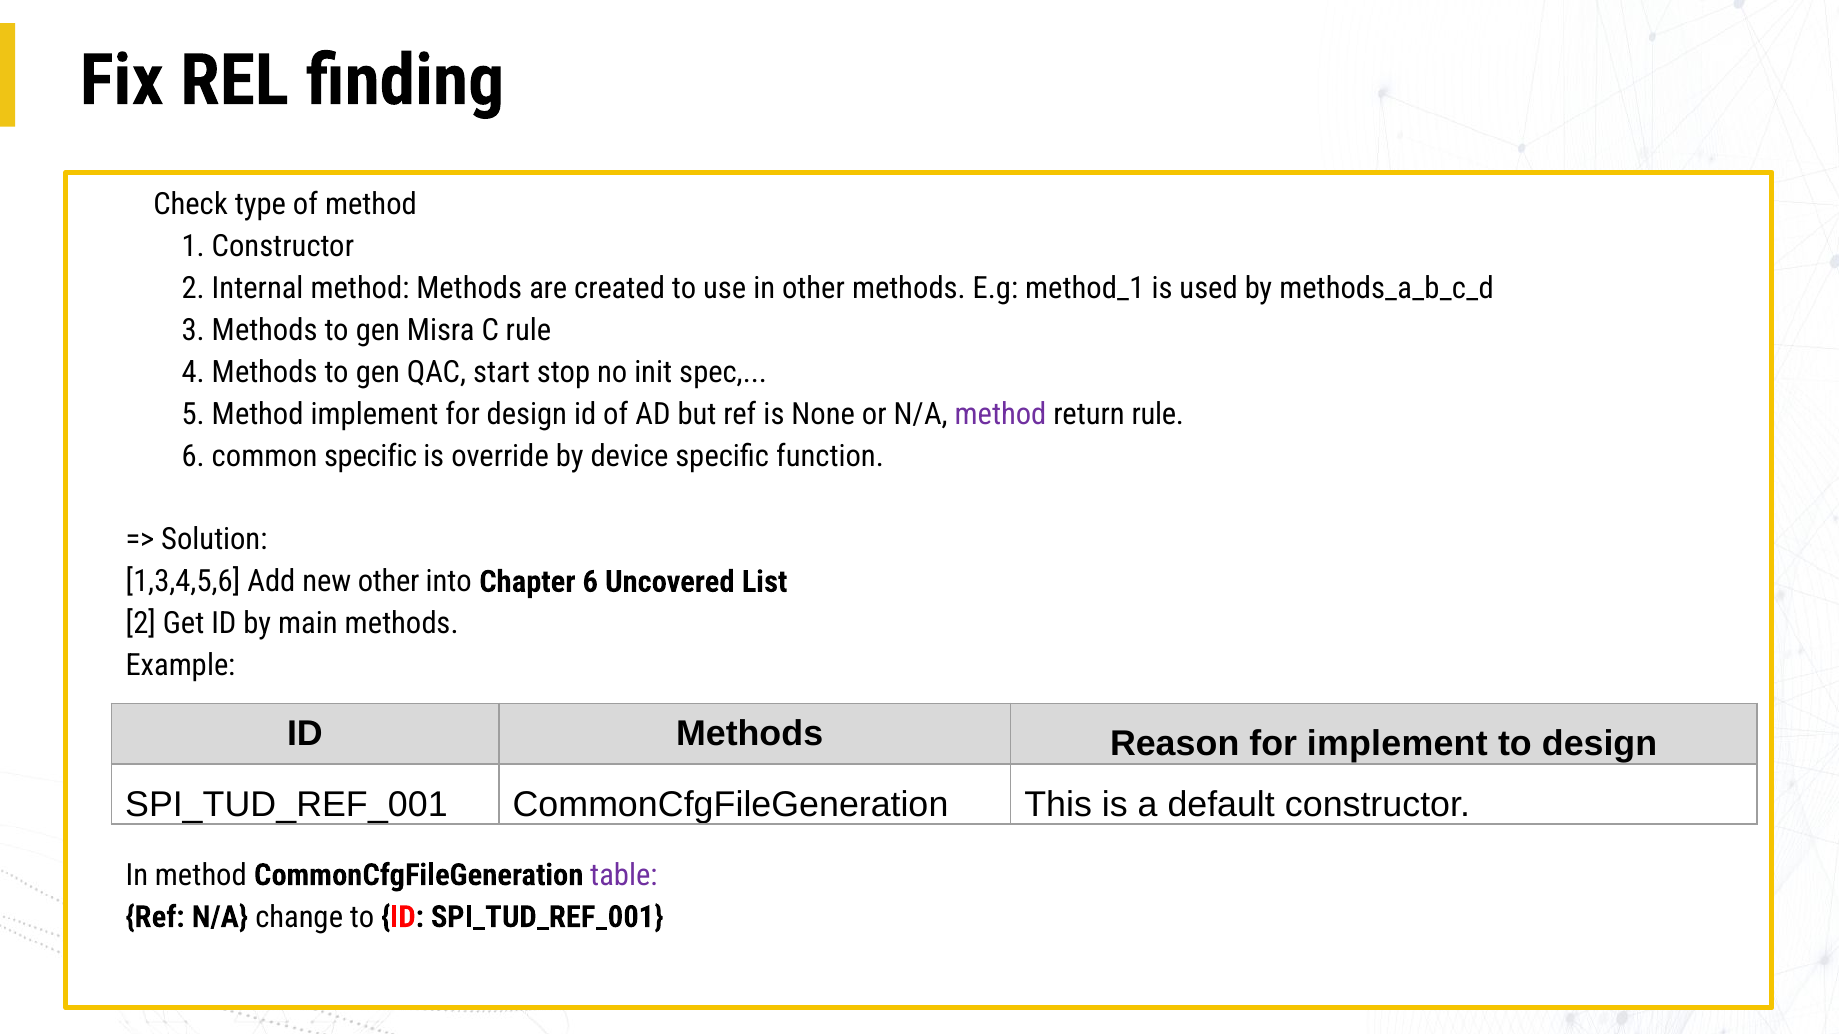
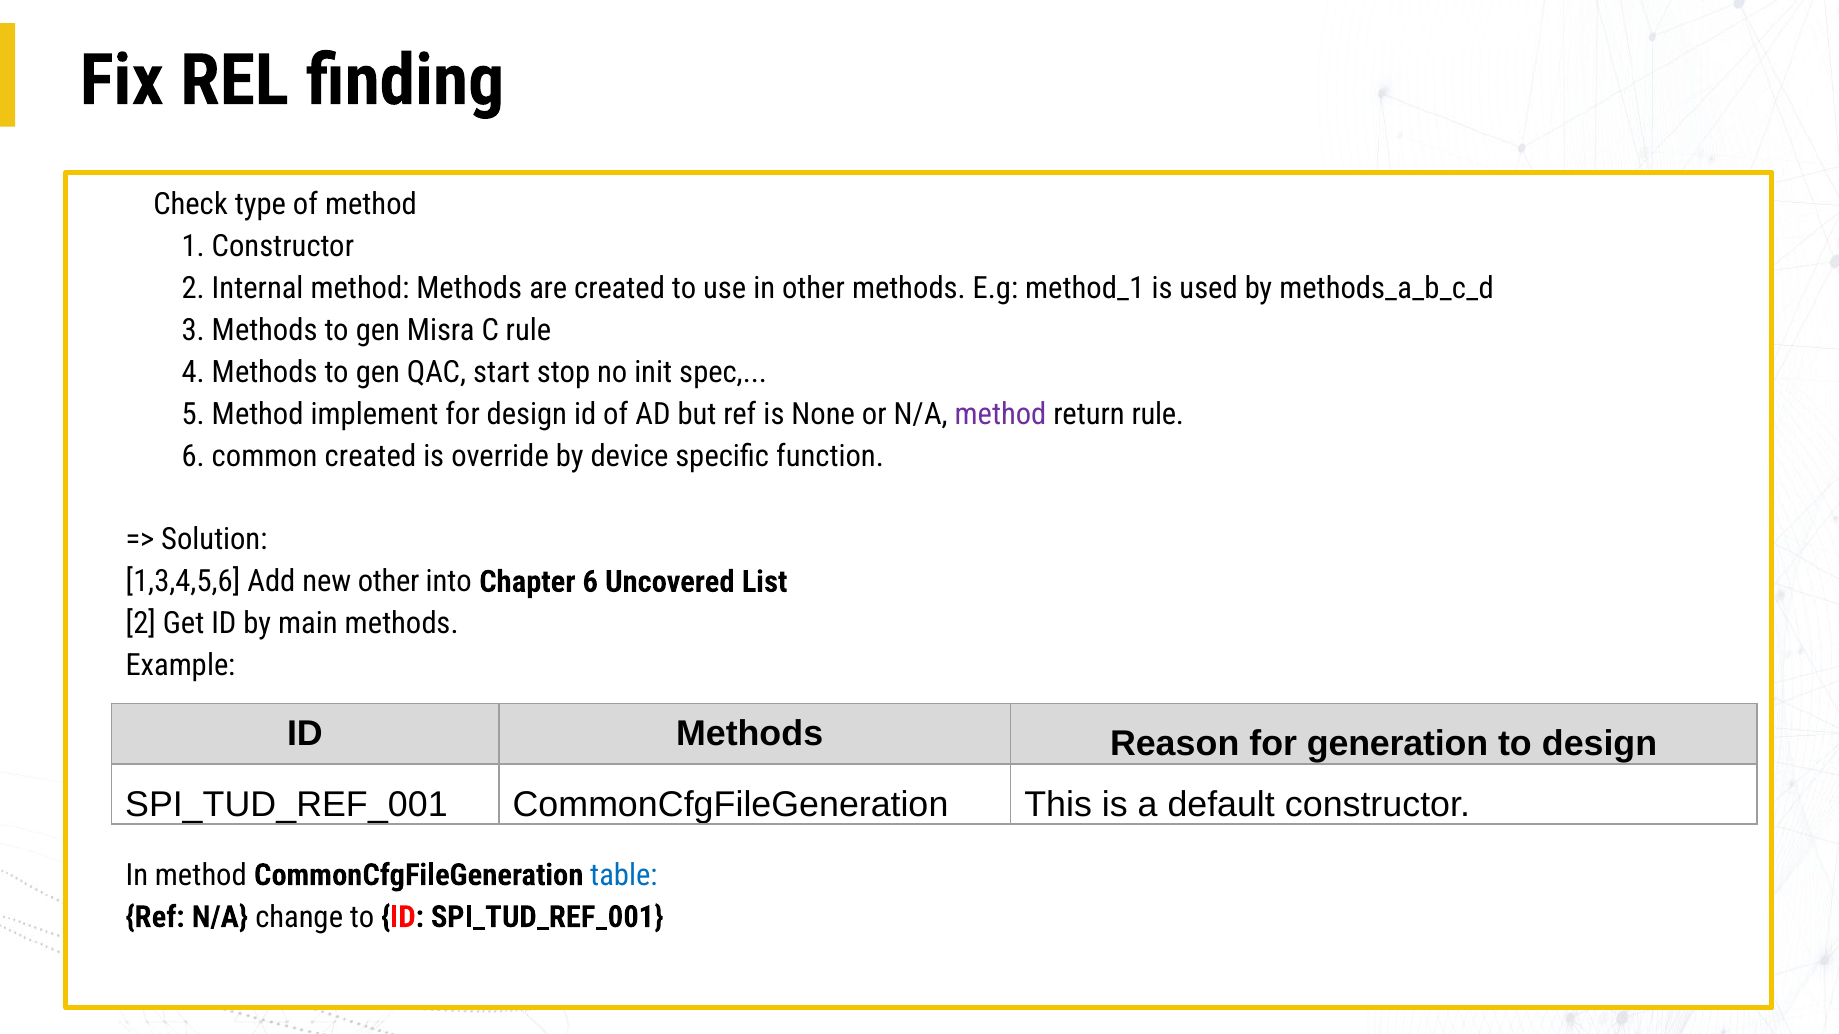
common specific: specific -> created
for implement: implement -> generation
table colour: purple -> blue
